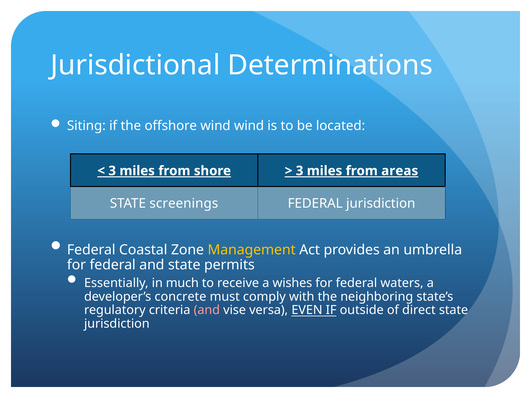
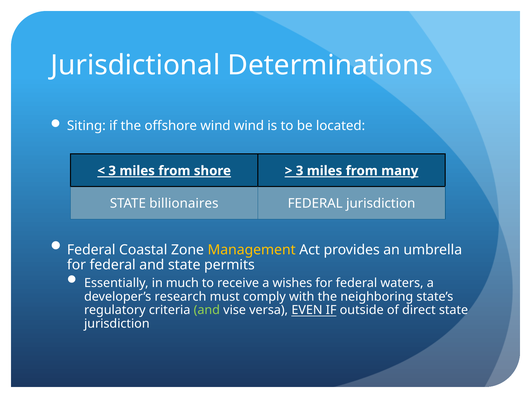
areas: areas -> many
screenings: screenings -> billionaires
concrete: concrete -> research
and at (207, 310) colour: pink -> light green
